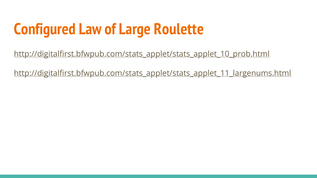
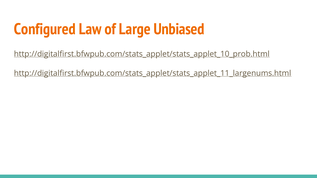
Roulette: Roulette -> Unbiased
